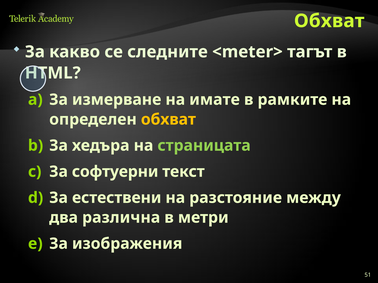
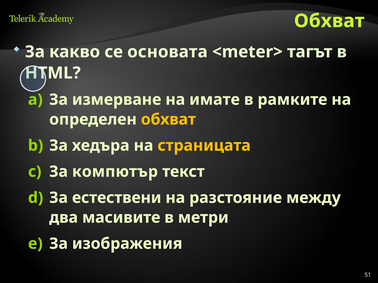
следните: следните -> основата
страницата colour: light green -> yellow
софтуерни: софтуерни -> компютър
различна: различна -> масивите
